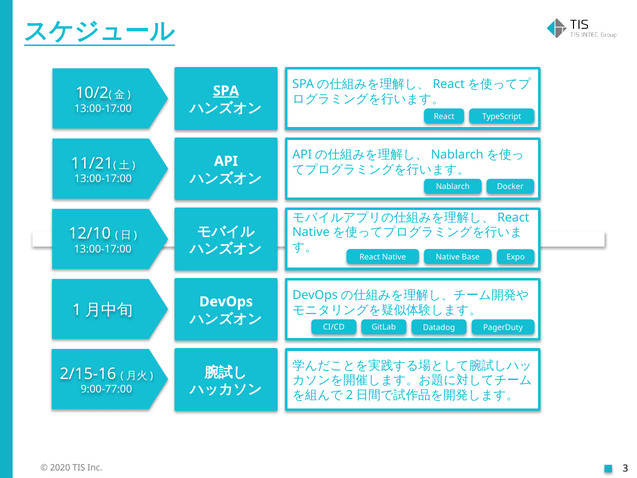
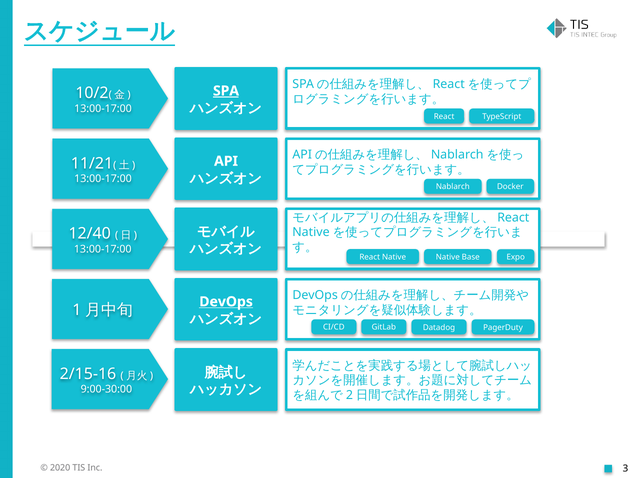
12/10: 12/10 -> 12/40
DevOps underline: none -> present
9:00-77:00: 9:00-77:00 -> 9:00-30:00
